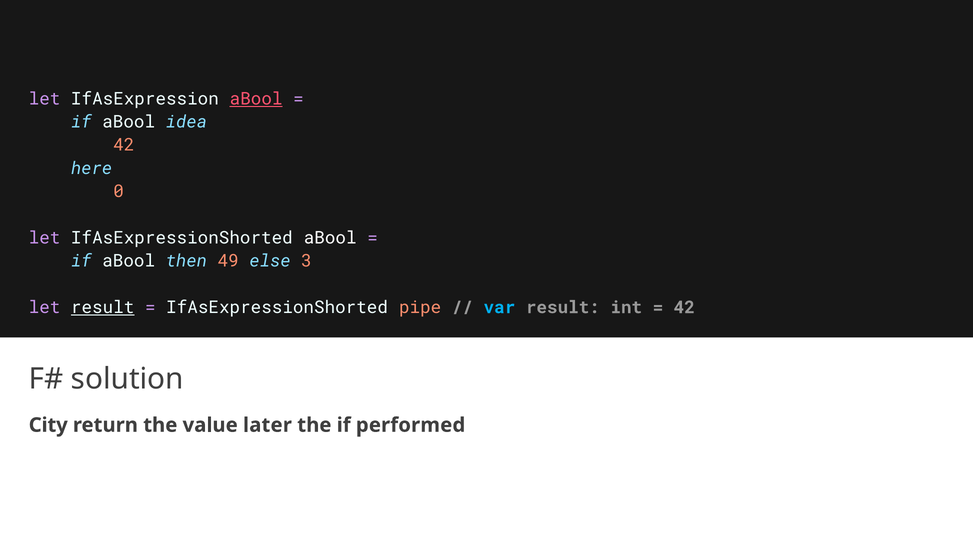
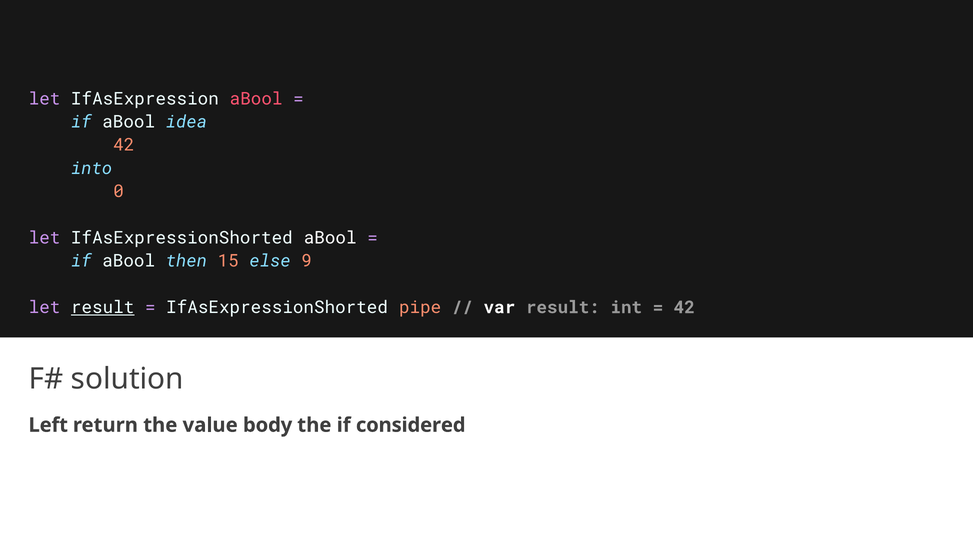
aBool at (256, 99) underline: present -> none
here: here -> into
49: 49 -> 15
3: 3 -> 9
var colour: light blue -> white
City: City -> Left
later: later -> body
performed: performed -> considered
